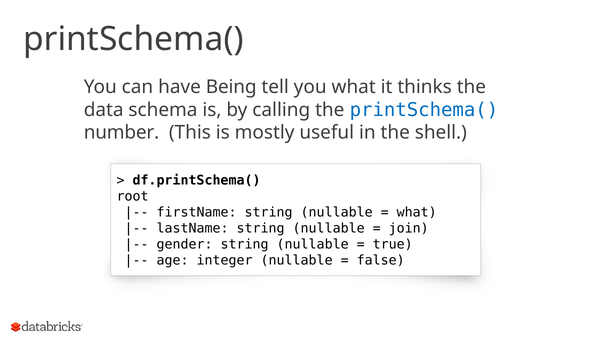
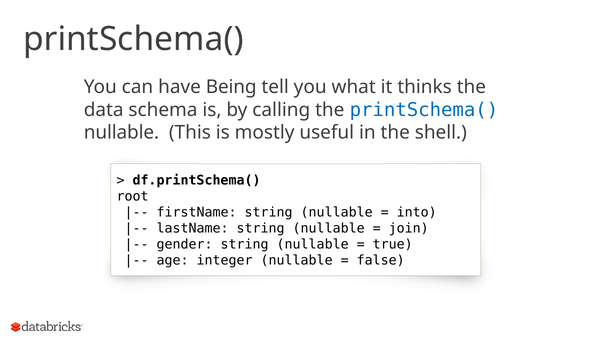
number at (121, 133): number -> nullable
what at (417, 212): what -> into
